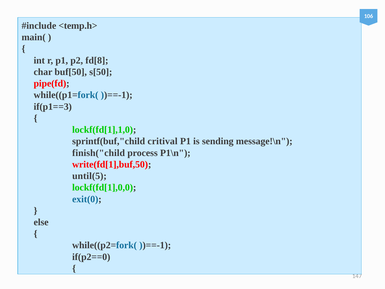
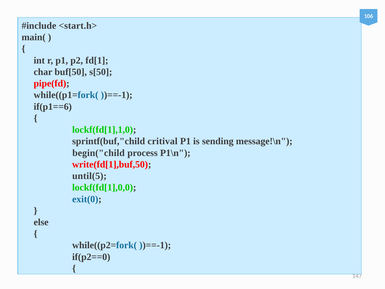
<temp.h>: <temp.h> -> <start.h>
fd[8: fd[8 -> fd[1
if(p1==3: if(p1==3 -> if(p1==6
finish("child: finish("child -> begin("child
